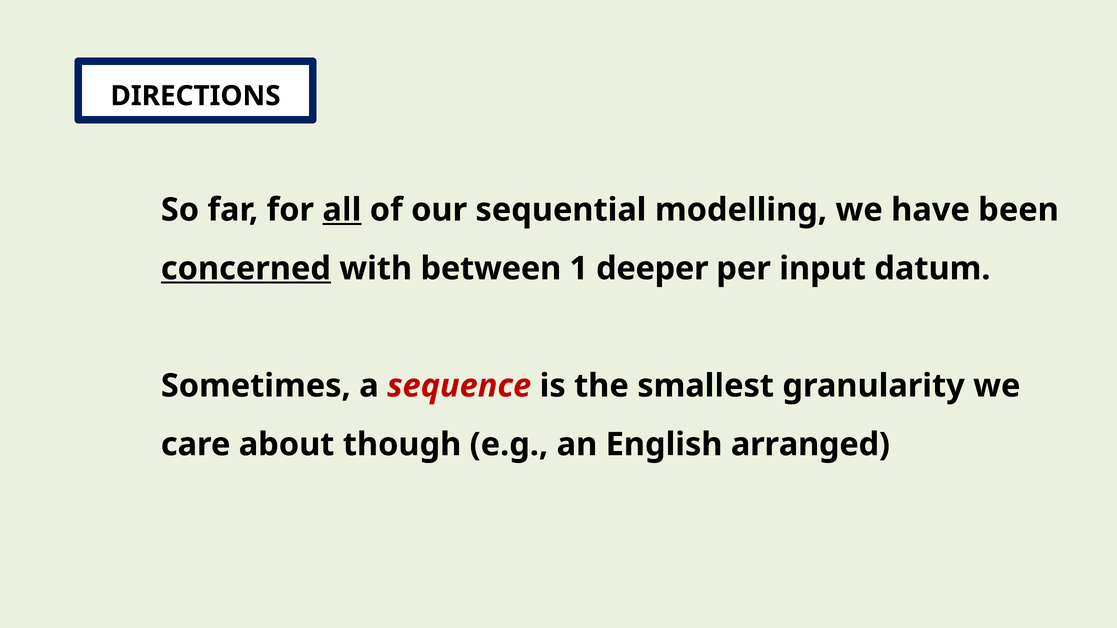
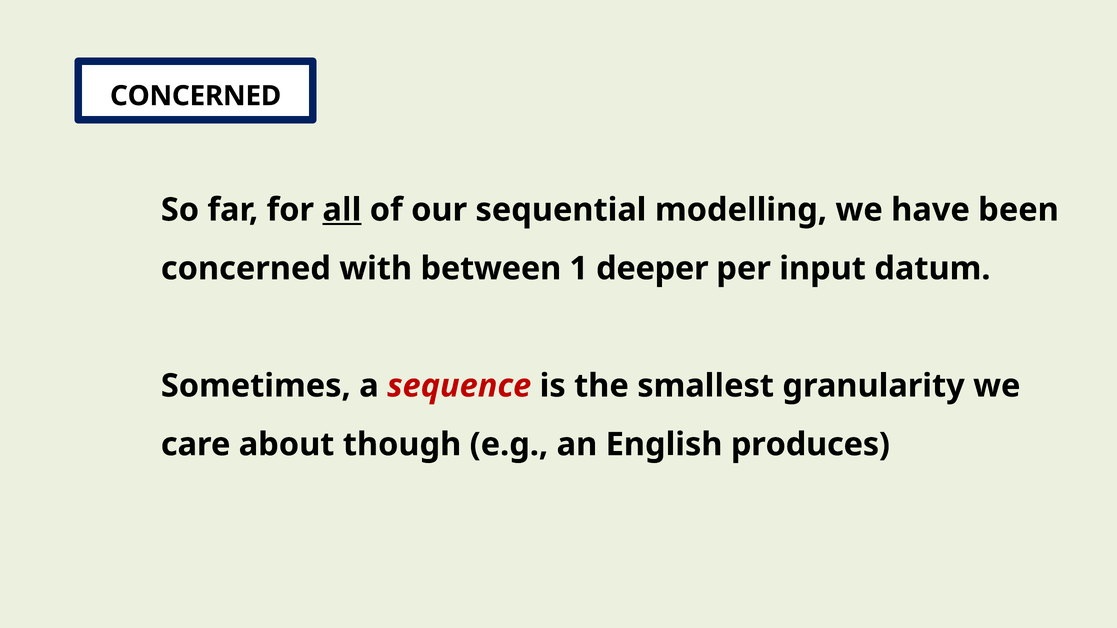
DIRECTIONS at (195, 96): DIRECTIONS -> CONCERNED
concerned at (246, 269) underline: present -> none
arranged: arranged -> produces
